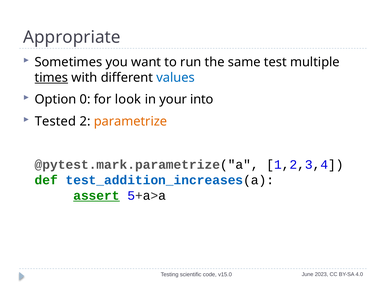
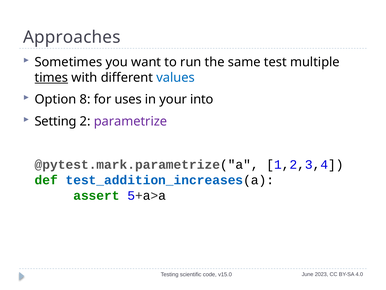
Appropriate: Appropriate -> Approaches
0: 0 -> 8
look: look -> uses
Tested: Tested -> Setting
parametrize colour: orange -> purple
assert underline: present -> none
